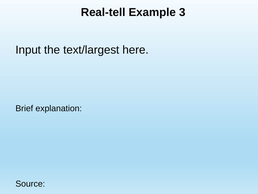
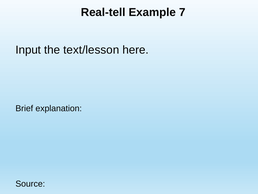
3: 3 -> 7
text/largest: text/largest -> text/lesson
